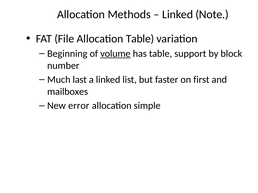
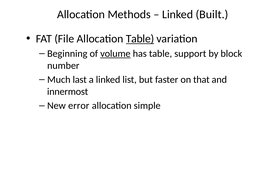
Note: Note -> Built
Table at (140, 39) underline: none -> present
first: first -> that
mailboxes: mailboxes -> innermost
